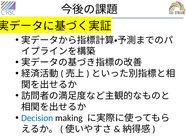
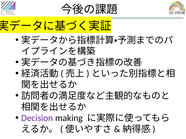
Decision colour: blue -> purple
